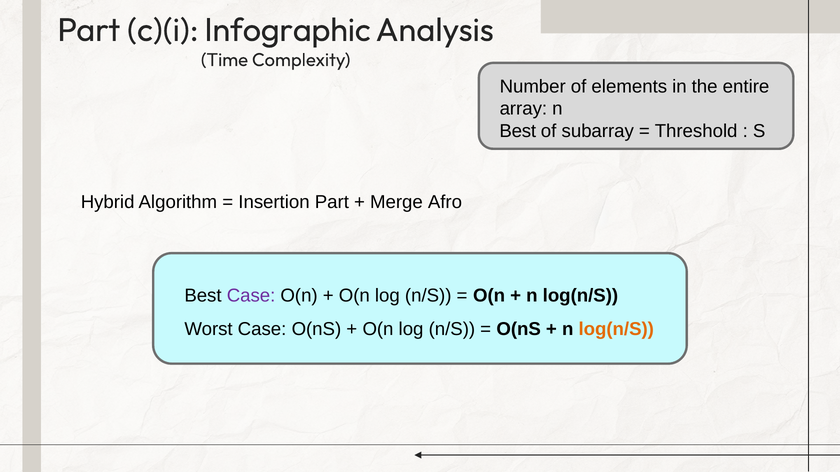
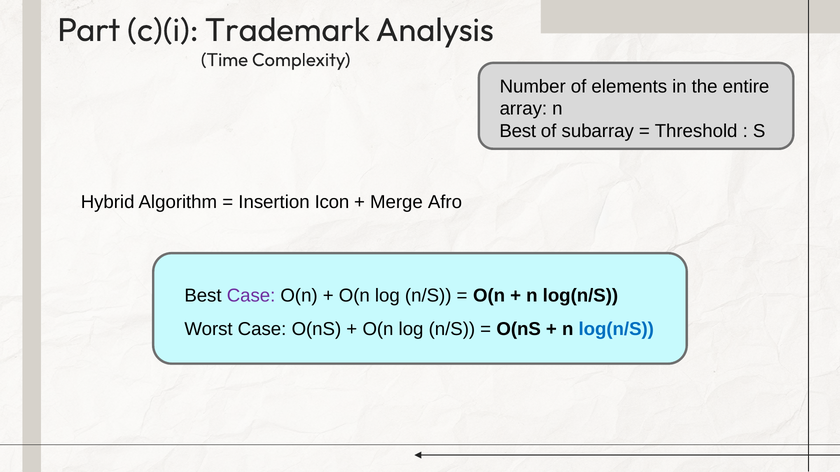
Infographic: Infographic -> Trademark
Insertion Part: Part -> Icon
log(n/S at (616, 329) colour: orange -> blue
